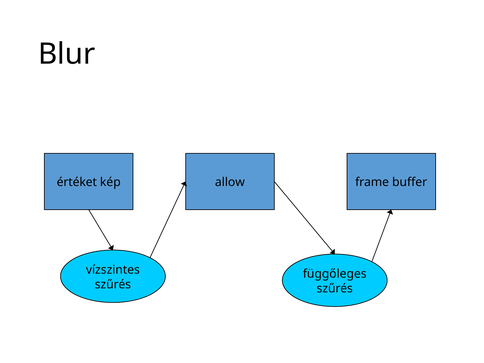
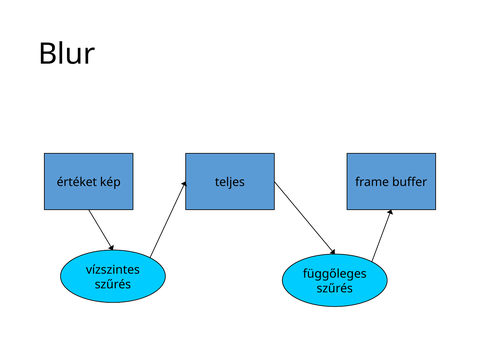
allow: allow -> teljes
